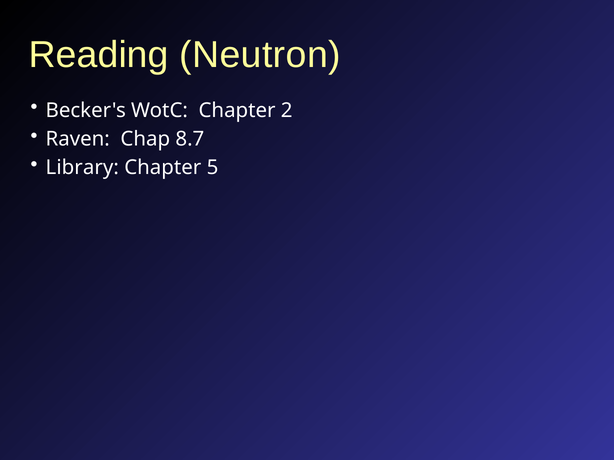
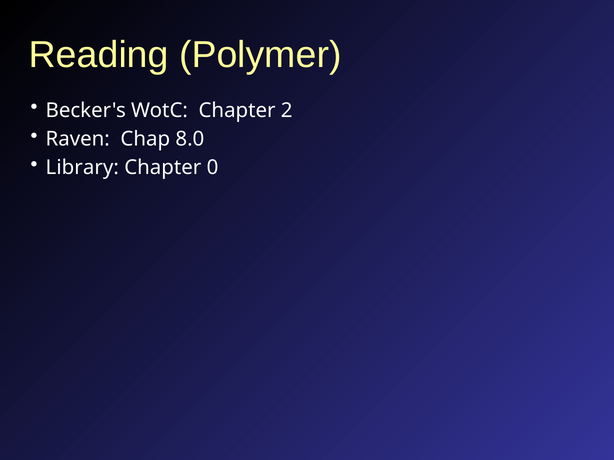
Neutron: Neutron -> Polymer
8.7: 8.7 -> 8.0
5: 5 -> 0
